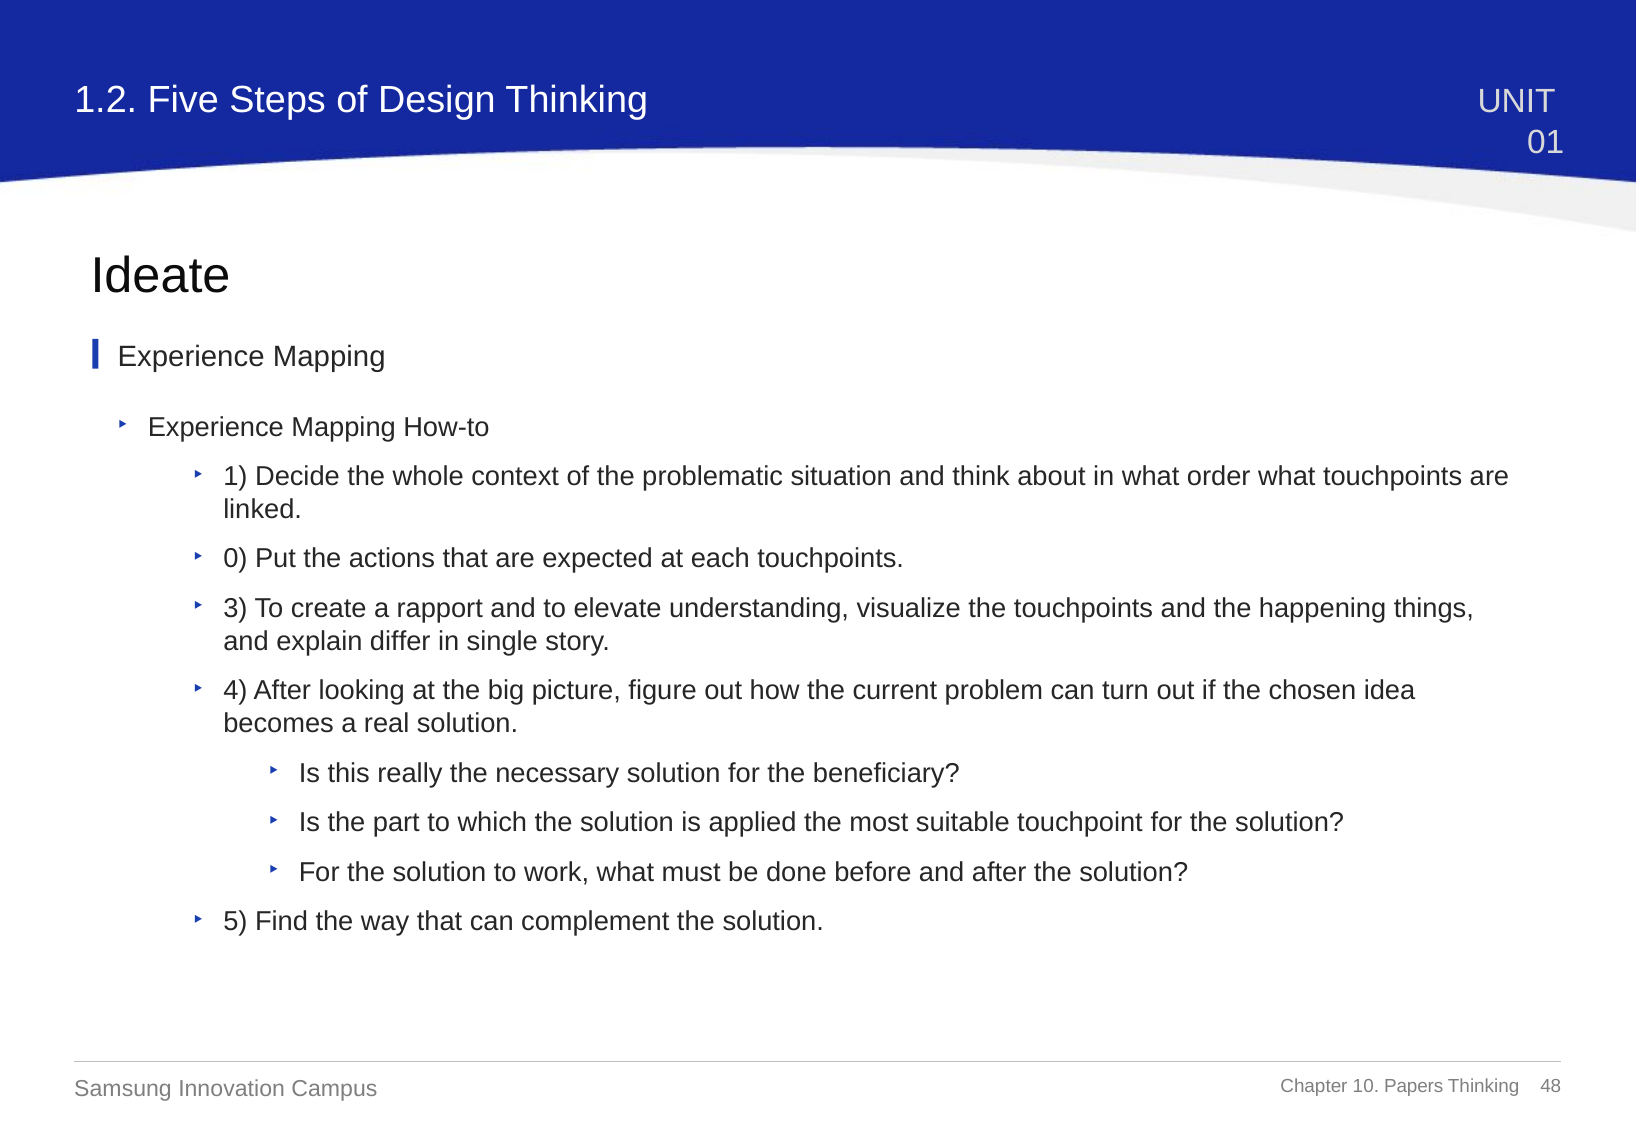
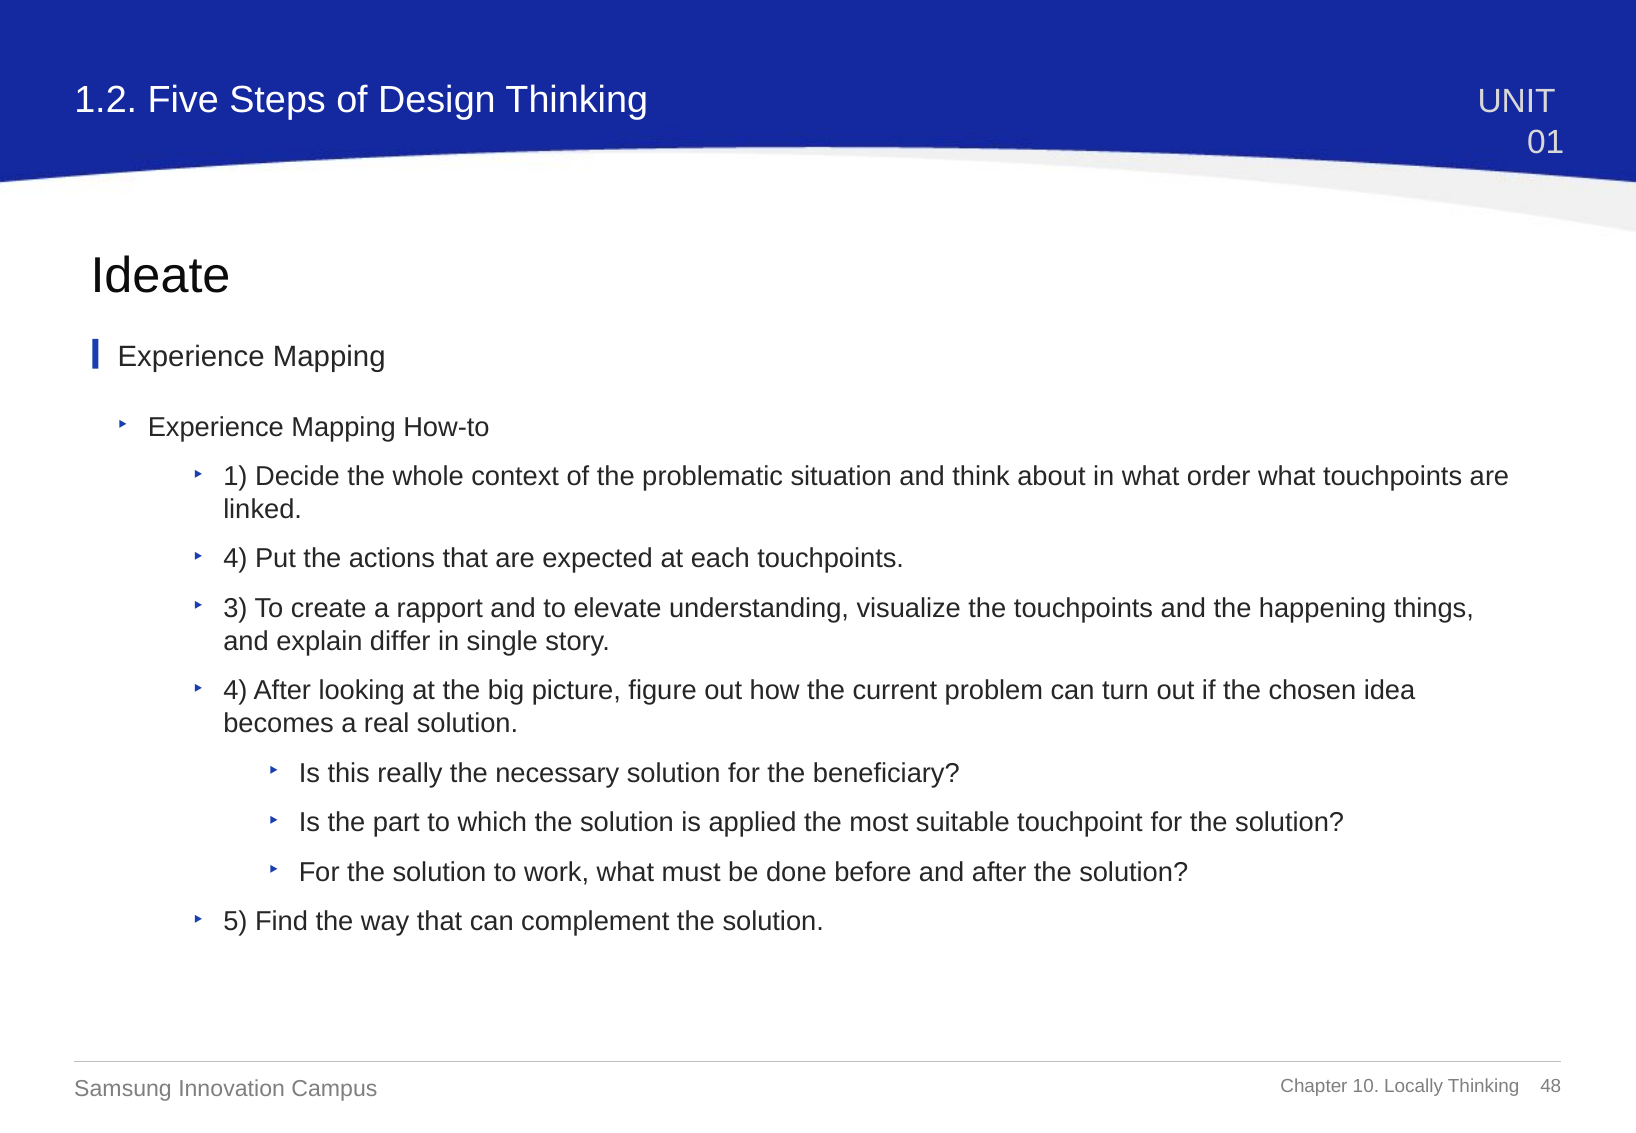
0 at (235, 559): 0 -> 4
Papers: Papers -> Locally
